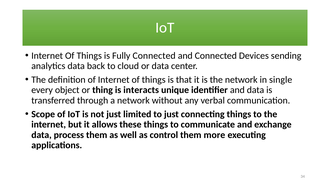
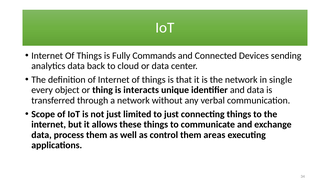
Fully Connected: Connected -> Commands
more: more -> areas
